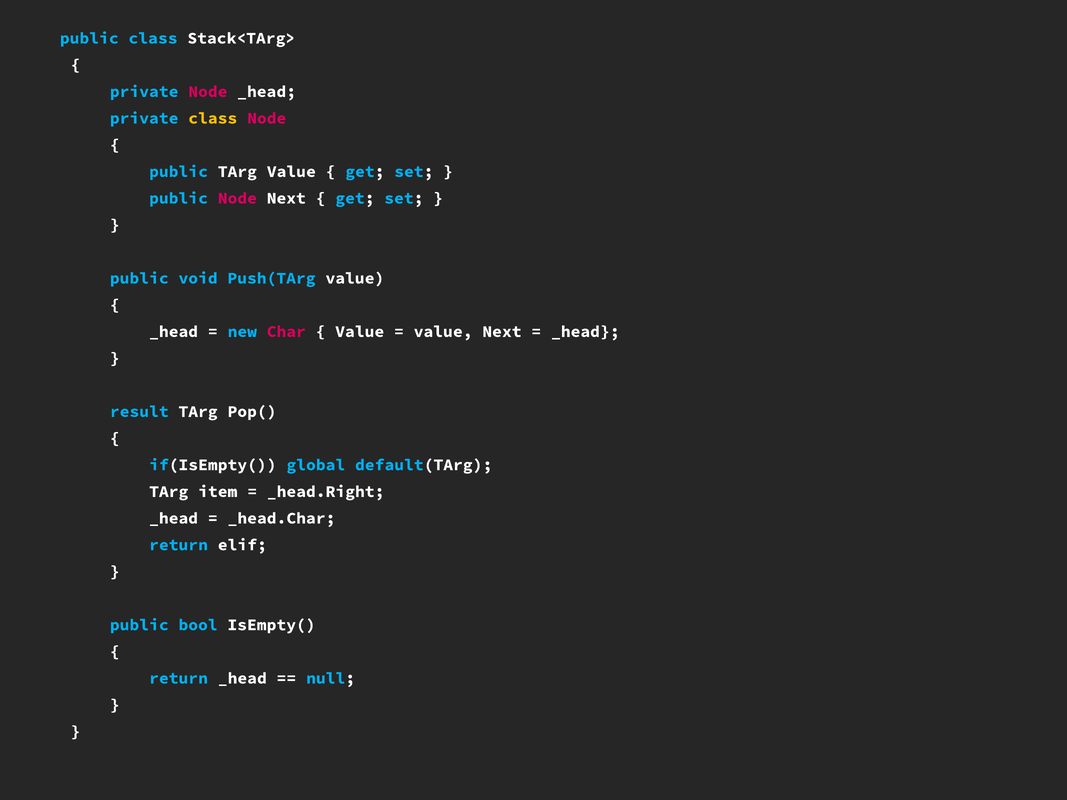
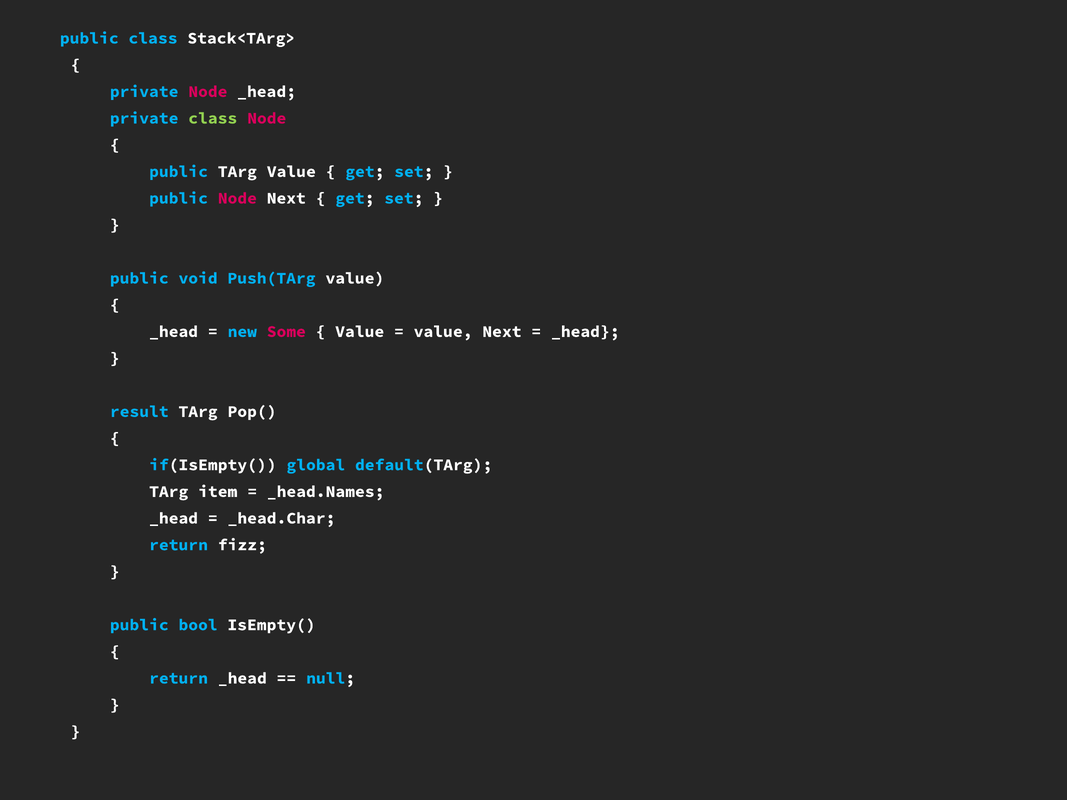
class at (213, 118) colour: yellow -> light green
Char: Char -> Some
_head.Right: _head.Right -> _head.Names
elif: elif -> fizz
